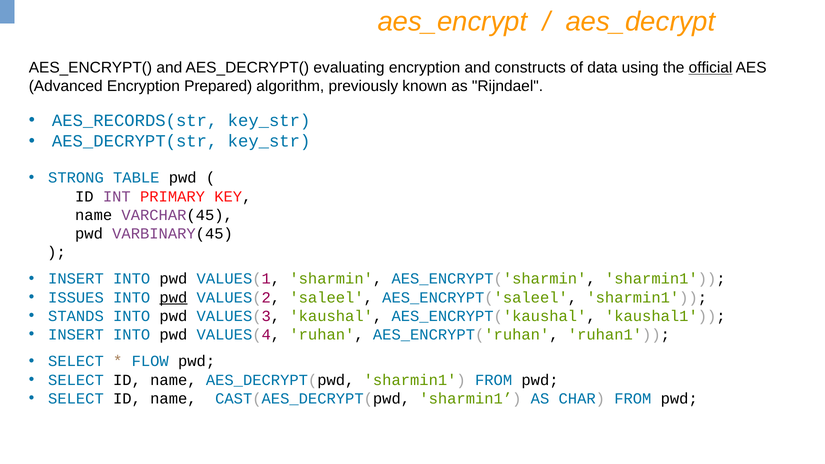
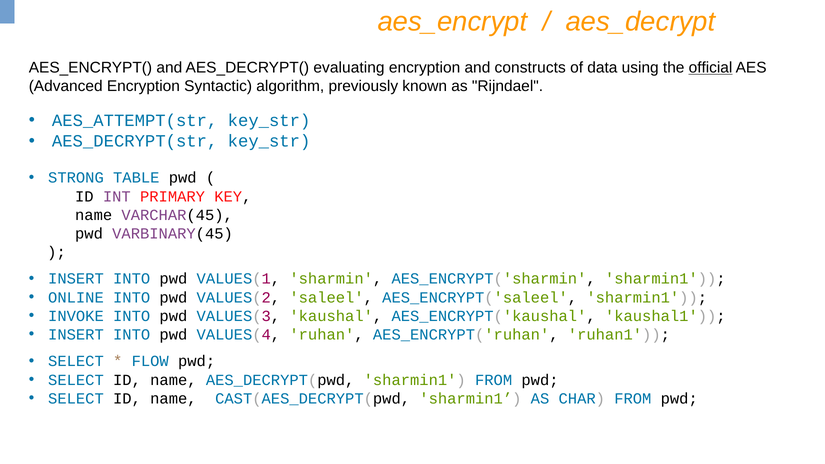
Prepared: Prepared -> Syntactic
AES_RECORDS(str: AES_RECORDS(str -> AES_ATTEMPT(str
ISSUES: ISSUES -> ONLINE
pwd at (173, 297) underline: present -> none
STANDS: STANDS -> INVOKE
